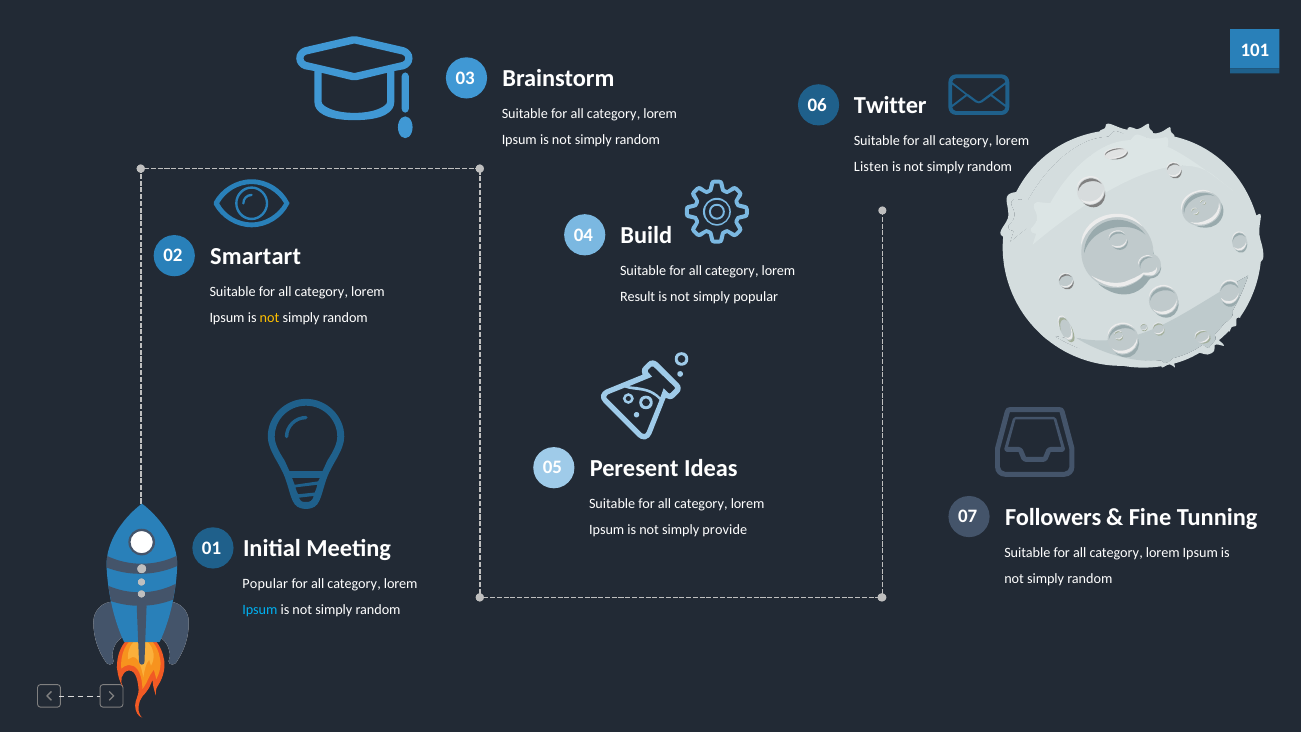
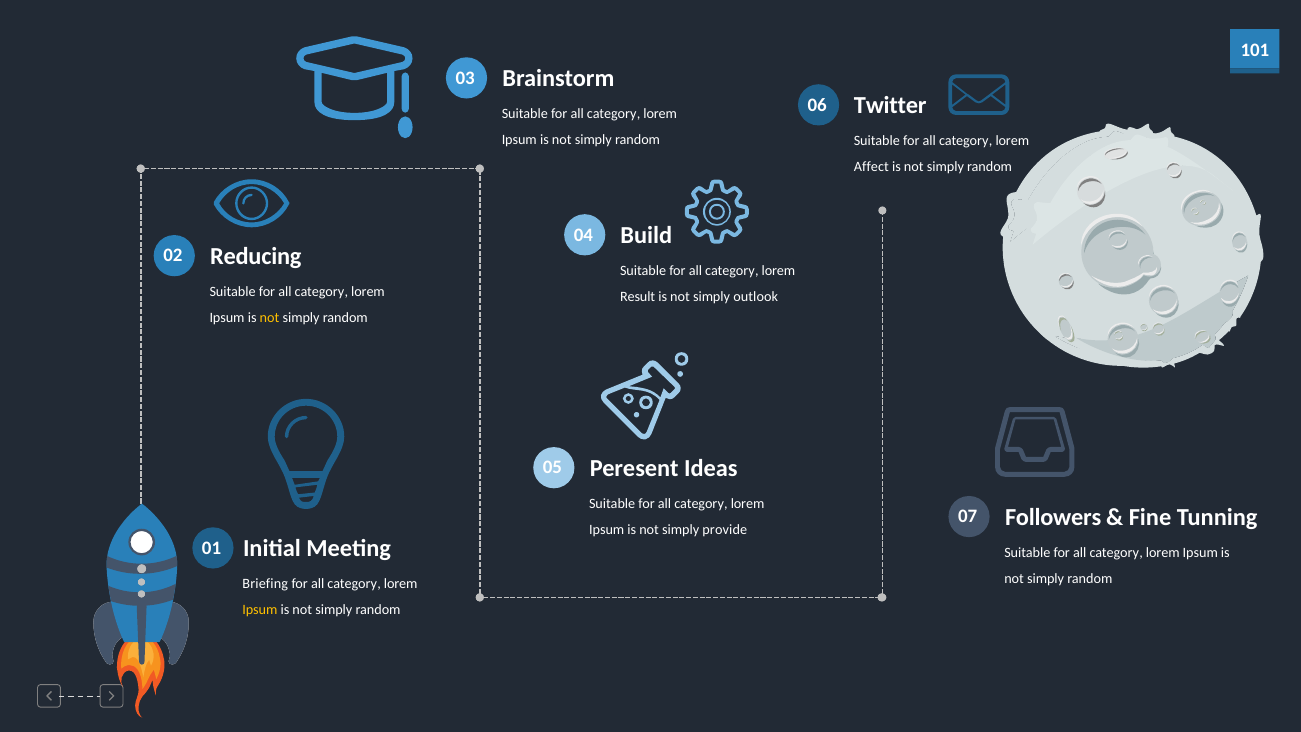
Listen: Listen -> Affect
Smartart: Smartart -> Reducing
simply popular: popular -> outlook
Popular at (265, 584): Popular -> Briefing
Ipsum at (260, 610) colour: light blue -> yellow
